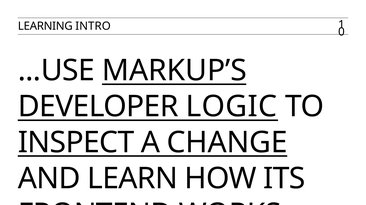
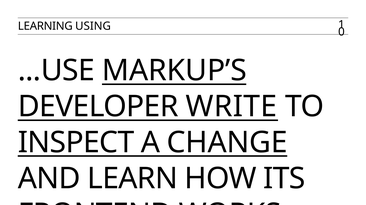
INTRO: INTRO -> USING
LOGIC: LOGIC -> WRITE
